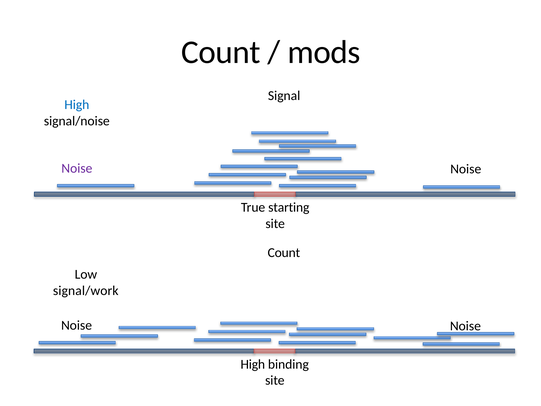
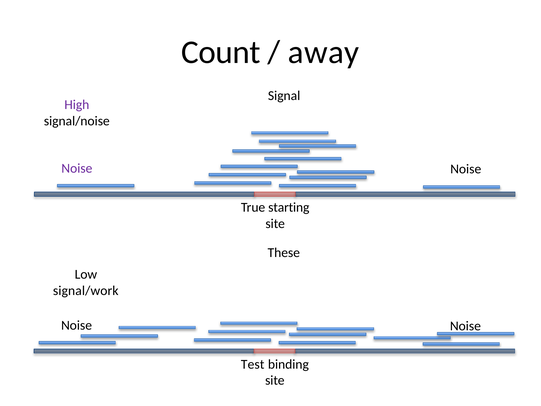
mods: mods -> away
High at (77, 105) colour: blue -> purple
Count at (284, 252): Count -> These
High at (253, 364): High -> Test
